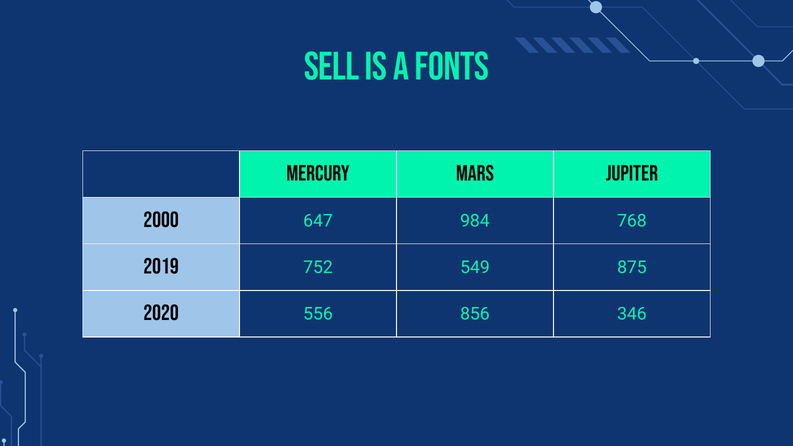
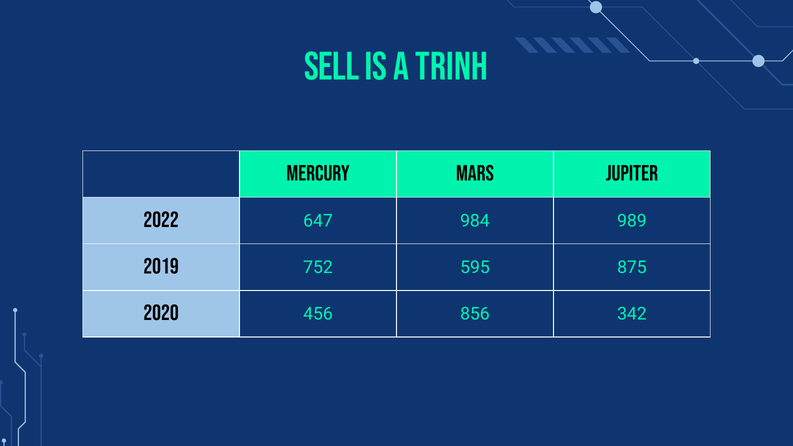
FONTS: FONTS -> TRINH
2000: 2000 -> 2022
768: 768 -> 989
549: 549 -> 595
556: 556 -> 456
346: 346 -> 342
